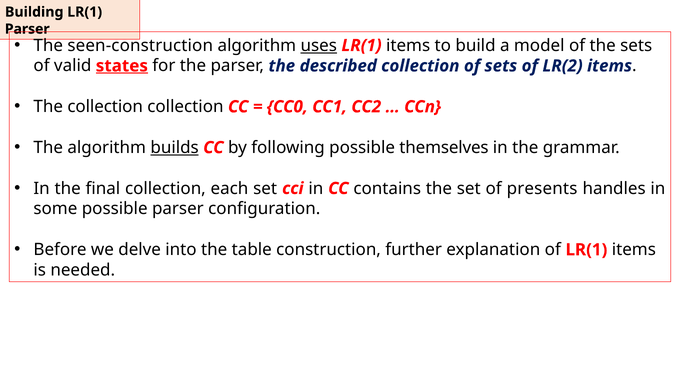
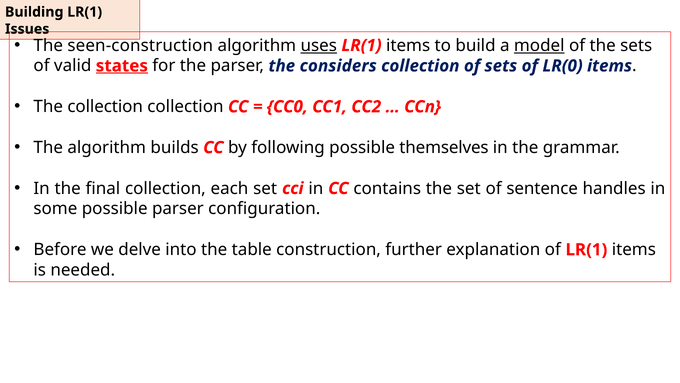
Parser at (27, 29): Parser -> Issues
model underline: none -> present
described: described -> considers
LR(2: LR(2 -> LR(0
builds underline: present -> none
presents: presents -> sentence
